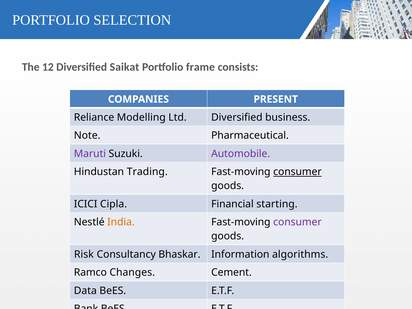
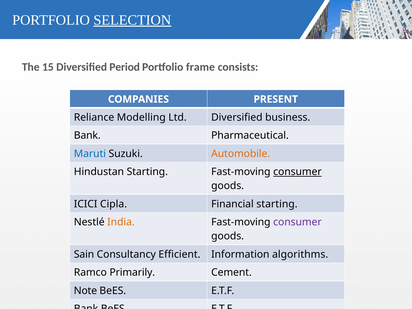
SELECTION underline: none -> present
12: 12 -> 15
Saikat: Saikat -> Period
Note at (87, 136): Note -> Bank
Maruti colour: purple -> blue
Automobile colour: purple -> orange
Hindustan Trading: Trading -> Starting
Risk: Risk -> Sain
Bhaskar: Bhaskar -> Efficient
Changes: Changes -> Primarily
Data: Data -> Note
